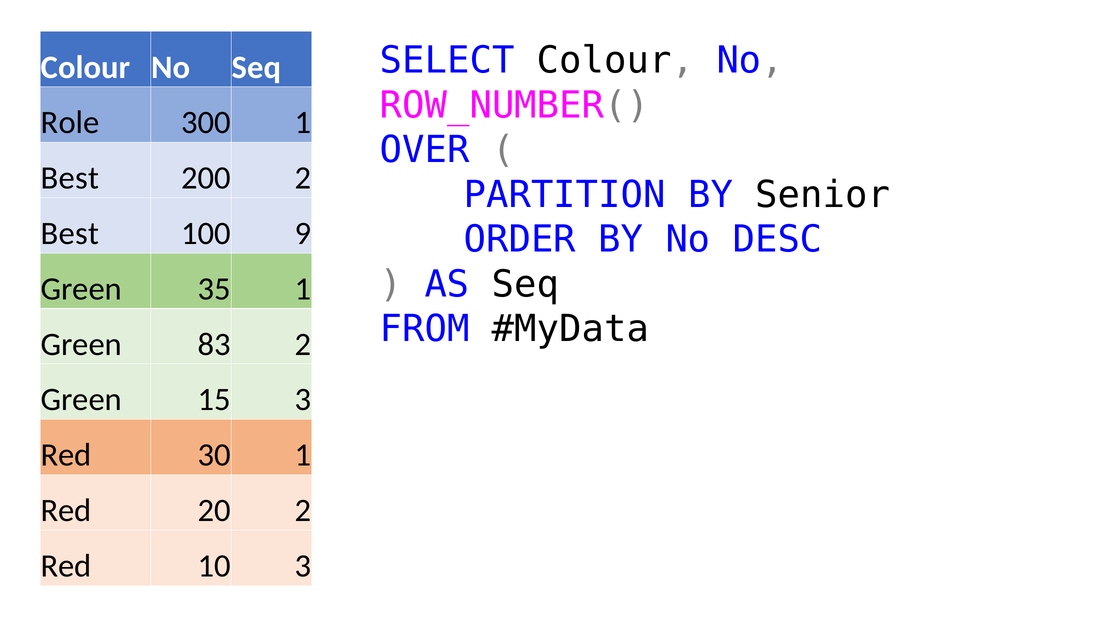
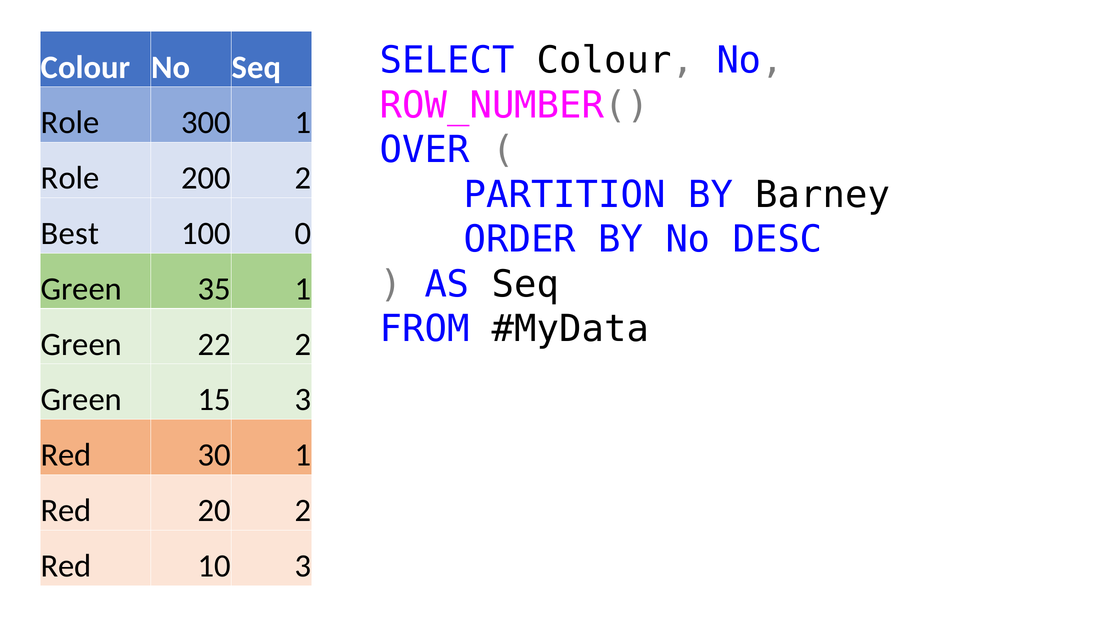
Best at (70, 178): Best -> Role
Senior: Senior -> Barney
9: 9 -> 0
83: 83 -> 22
